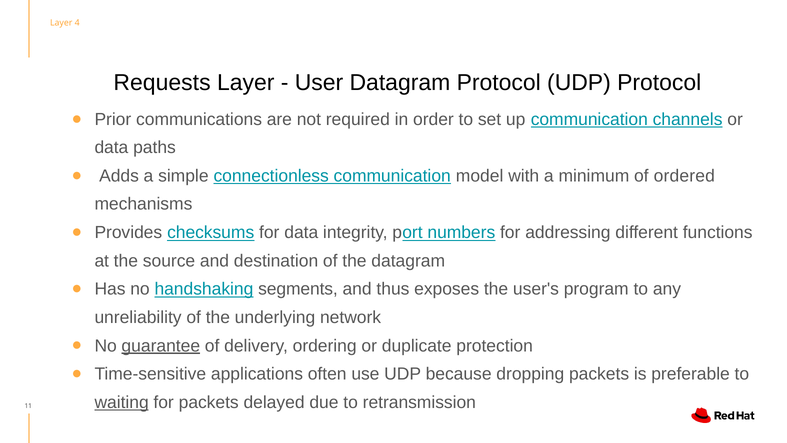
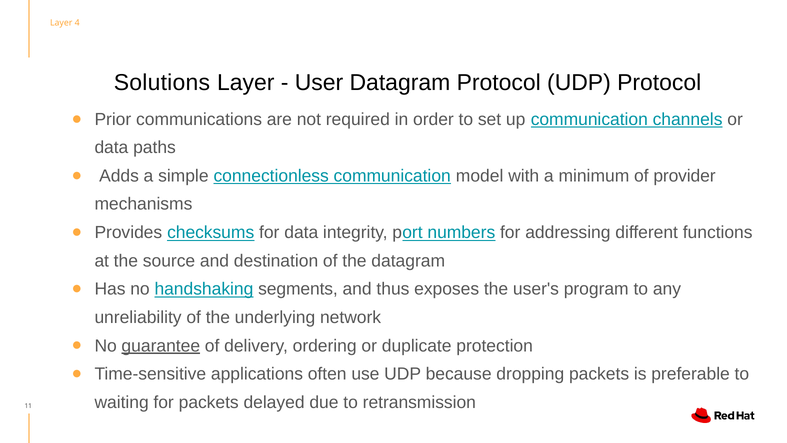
Requests: Requests -> Solutions
ordered: ordered -> provider
waiting underline: present -> none
